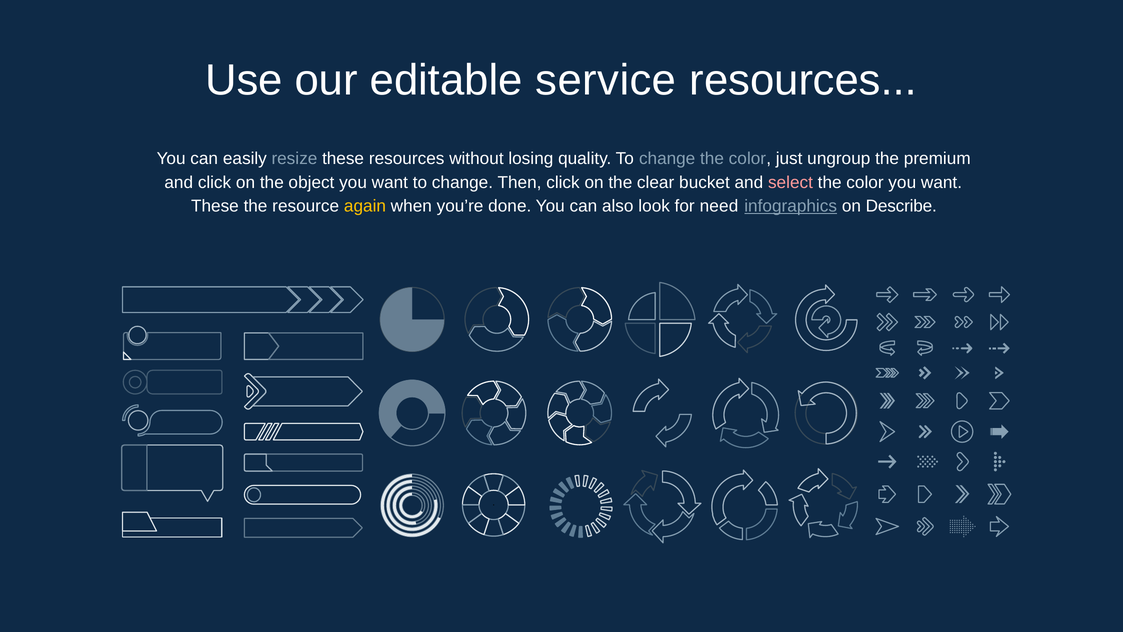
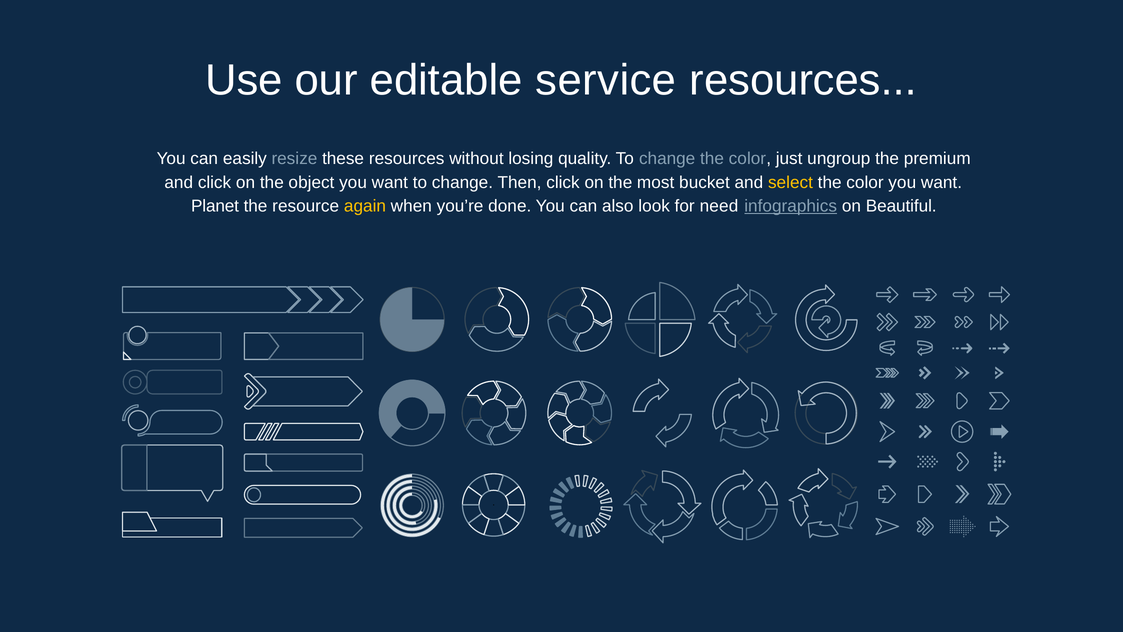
clear: clear -> most
select colour: pink -> yellow
These at (215, 206): These -> Planet
Describe: Describe -> Beautiful
